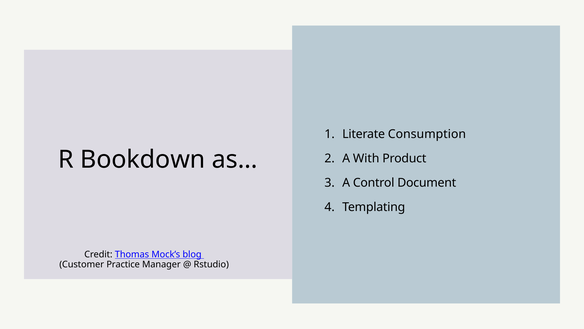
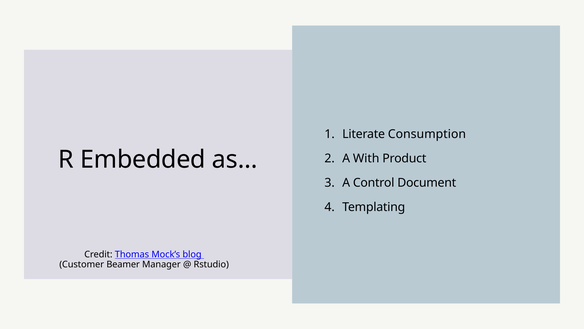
Bookdown: Bookdown -> Embedded
Practice: Practice -> Beamer
